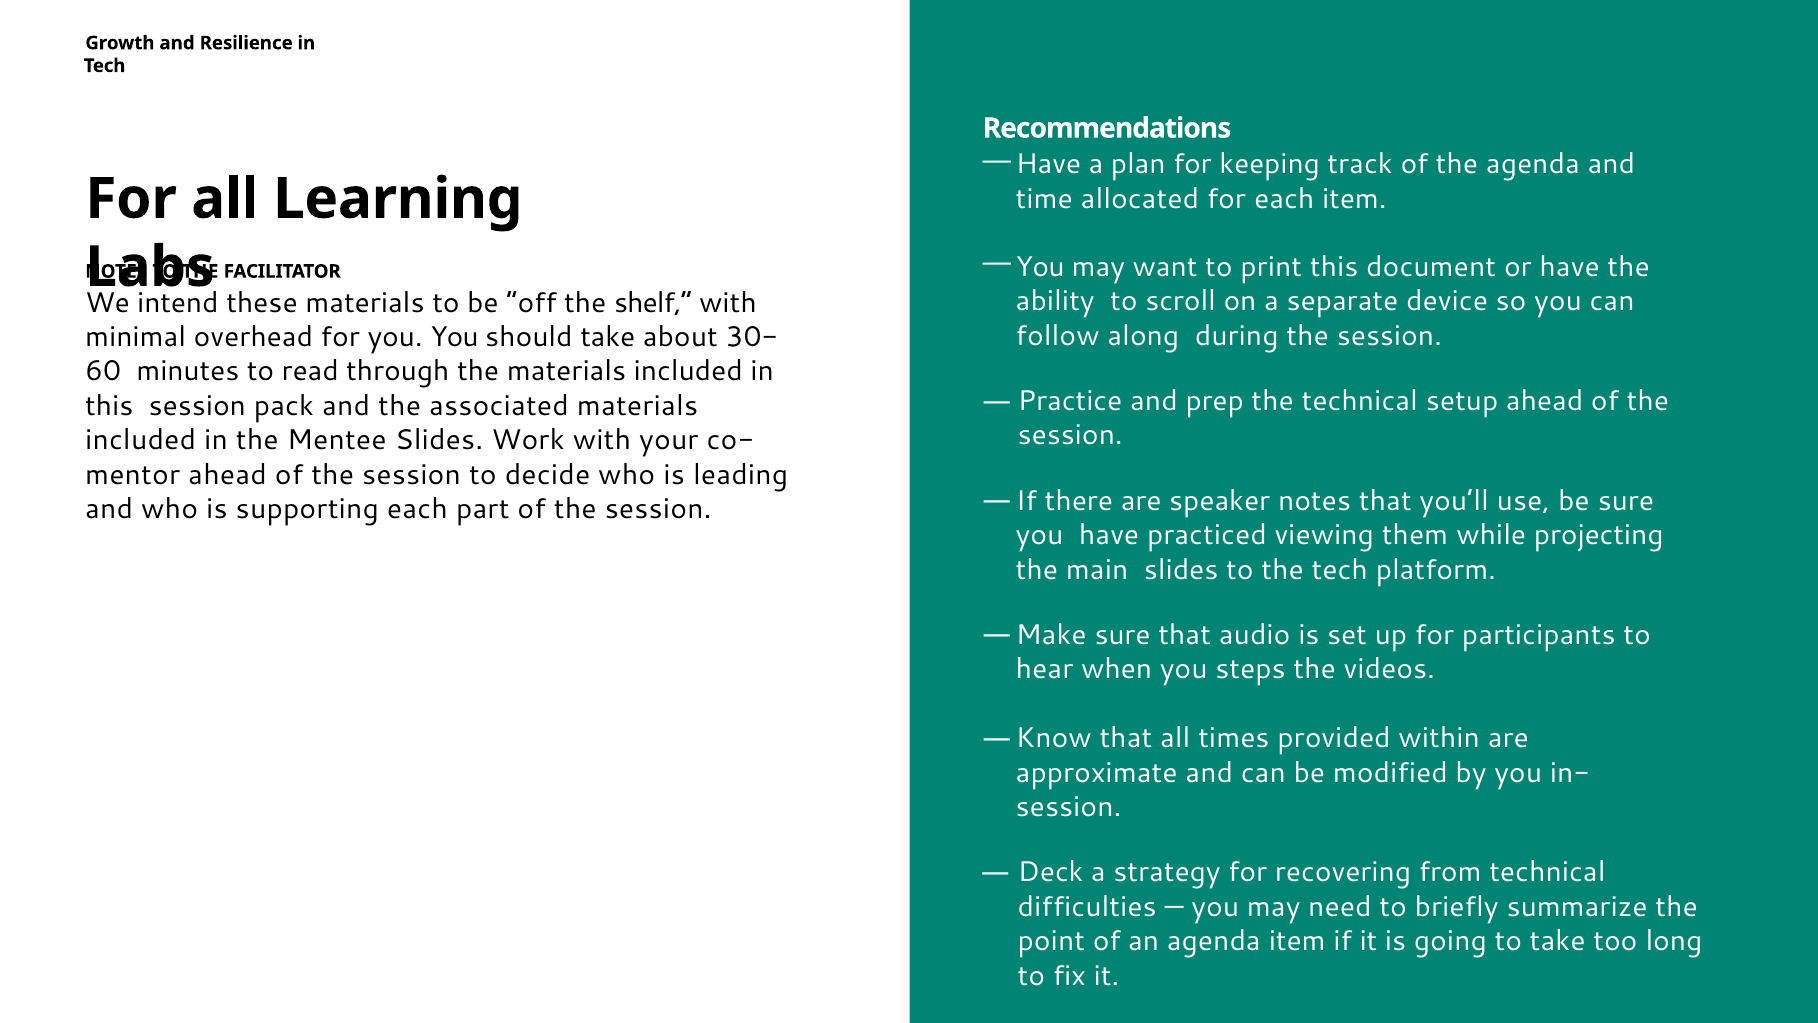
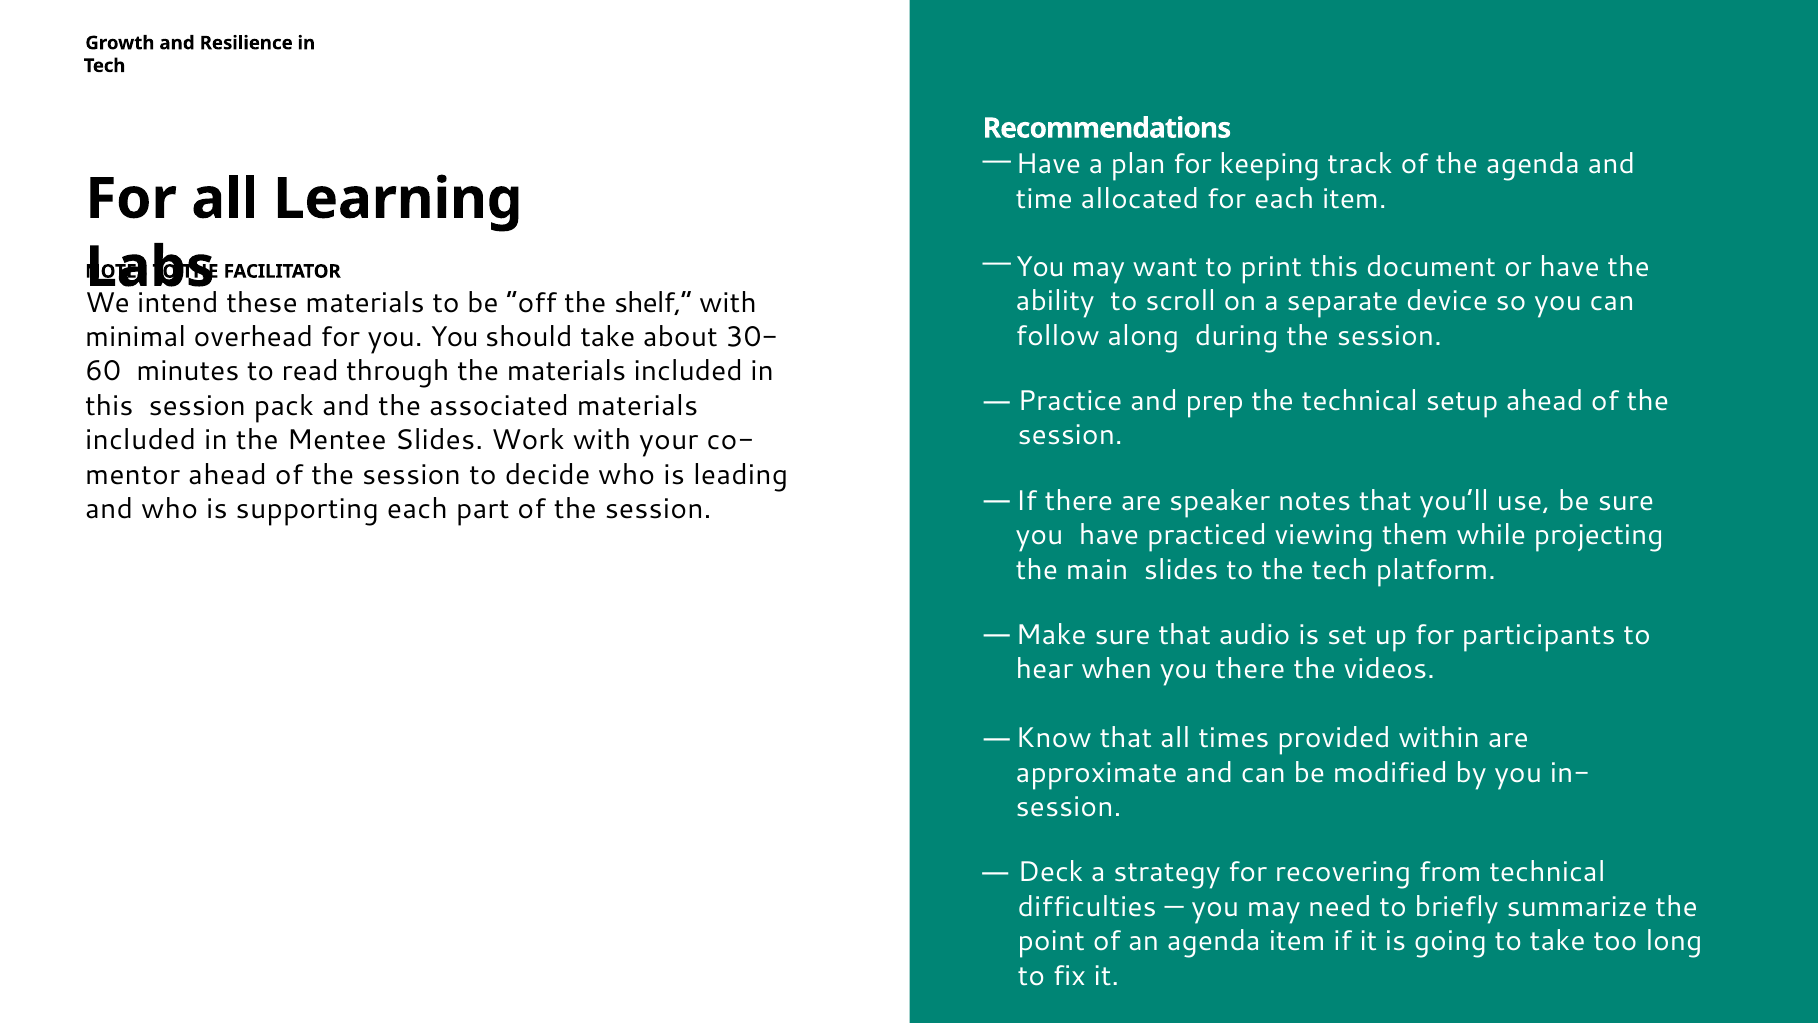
you steps: steps -> there
